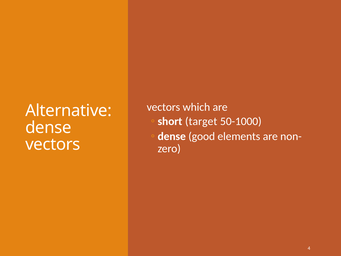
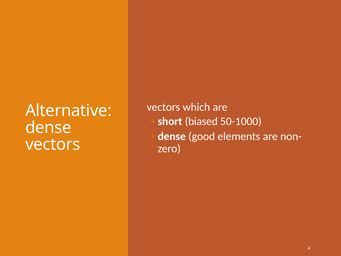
target: target -> biased
